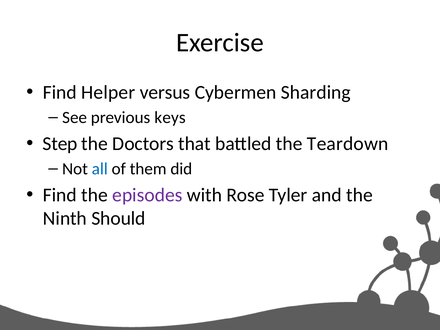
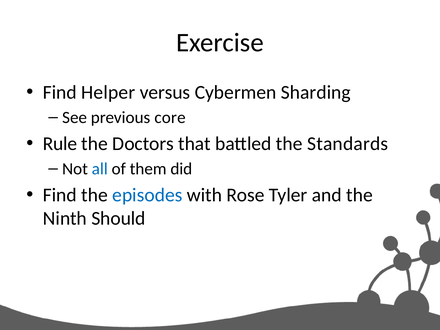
keys: keys -> core
Step: Step -> Rule
Teardown: Teardown -> Standards
episodes colour: purple -> blue
